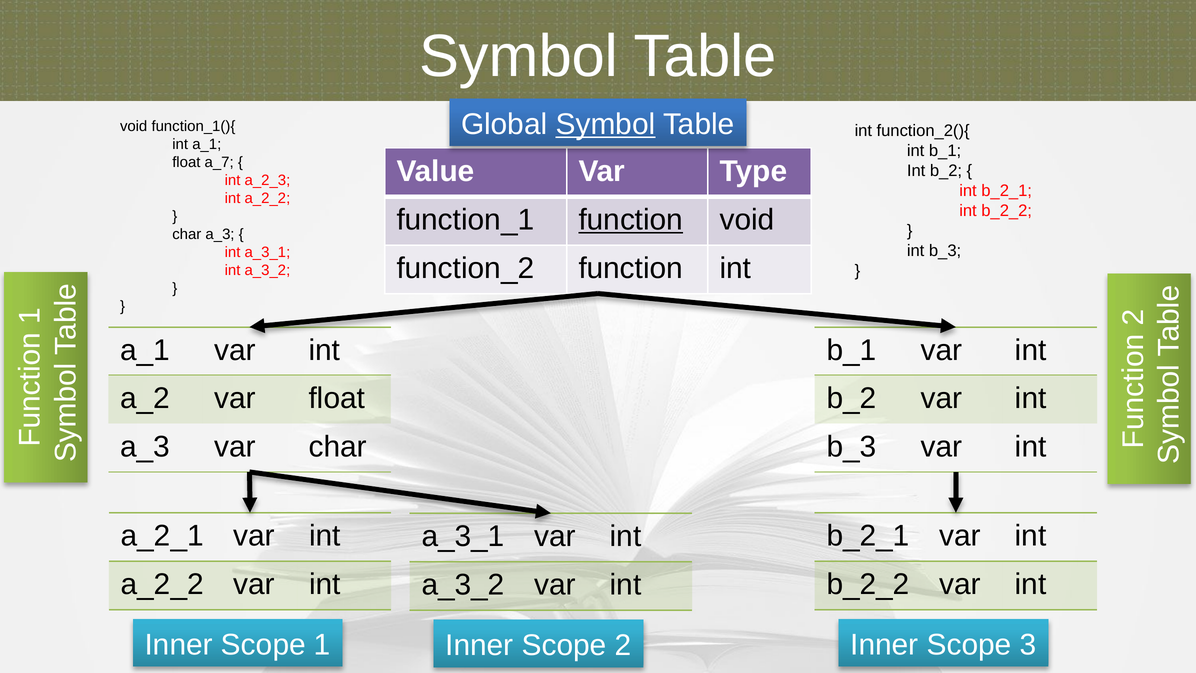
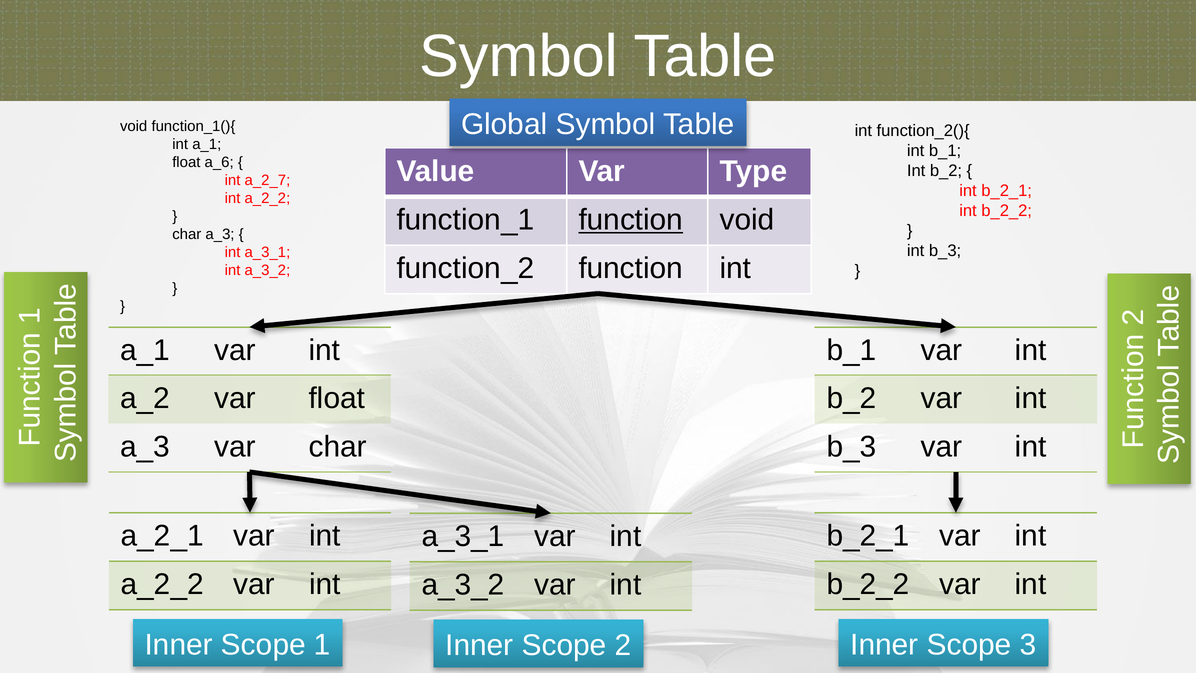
Symbol at (605, 124) underline: present -> none
a_7: a_7 -> a_6
a_2_3: a_2_3 -> a_2_7
